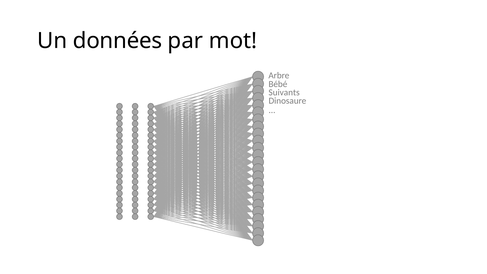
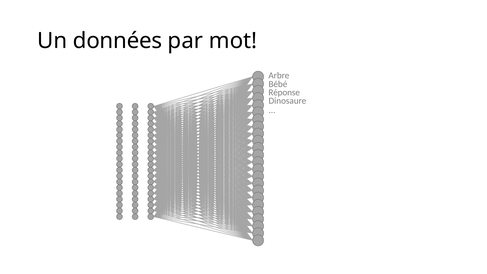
Suivants: Suivants -> Réponse
